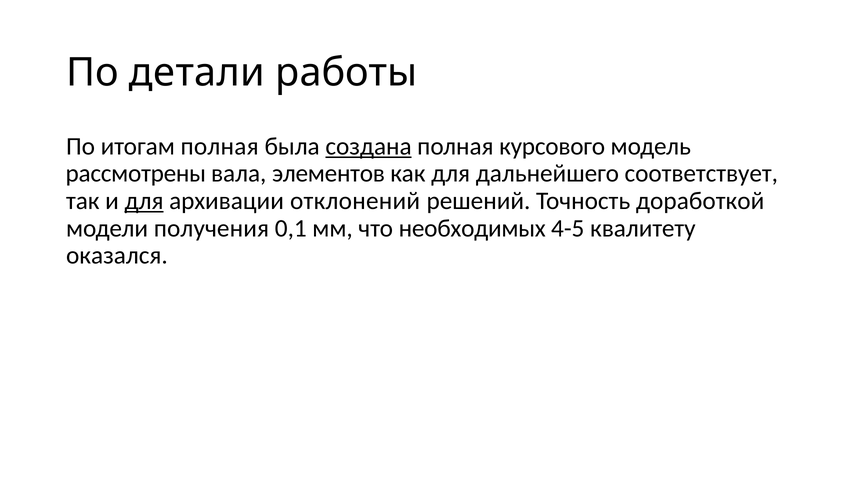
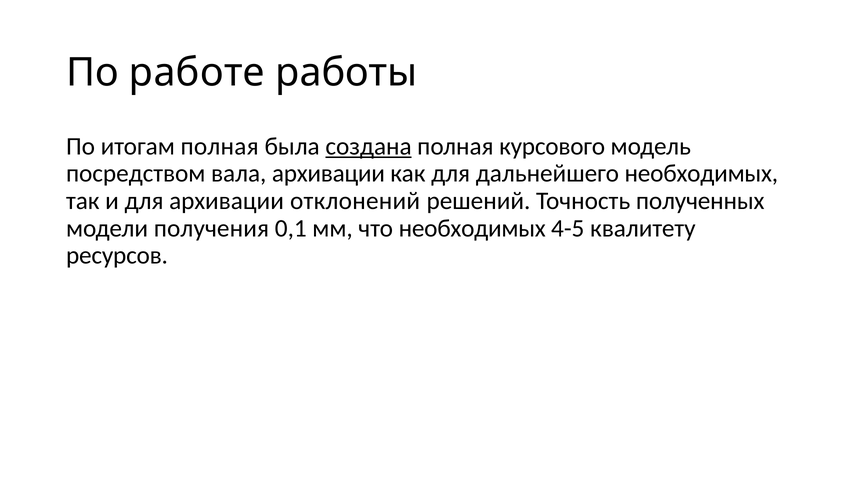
детали: детали -> работе
рассмотрены: рассмотрены -> посредством
вала элементов: элементов -> архивации
дальнейшего соответствует: соответствует -> необходимых
для at (144, 201) underline: present -> none
доработкой: доработкой -> полученных
оказался: оказался -> ресурсов
